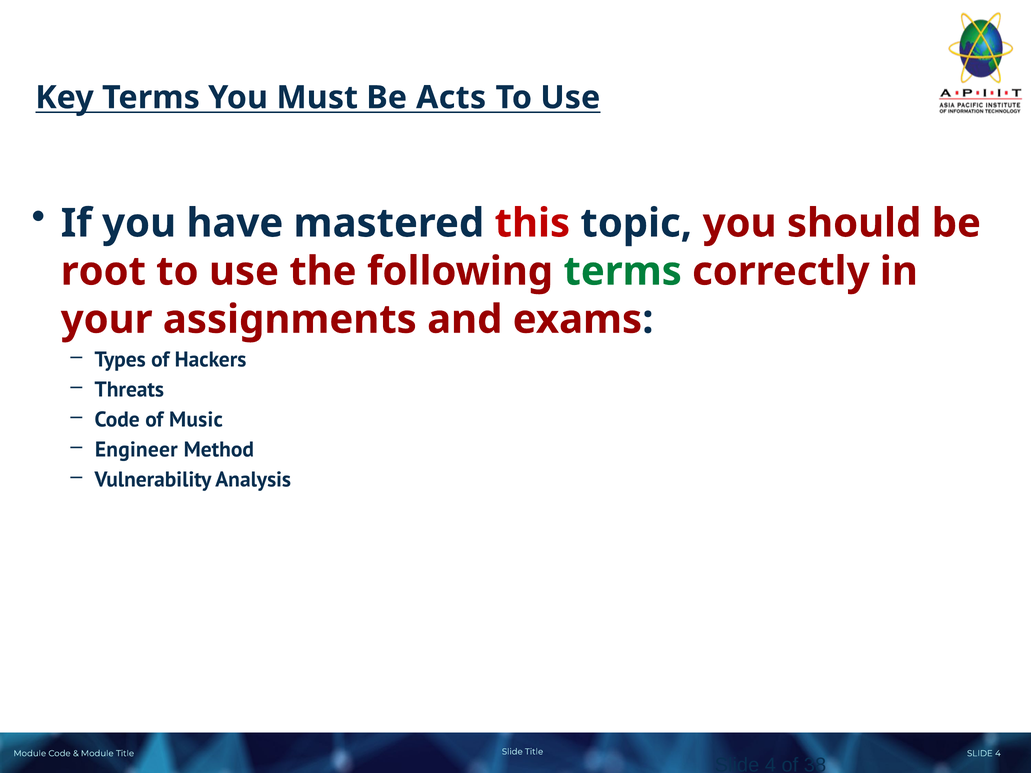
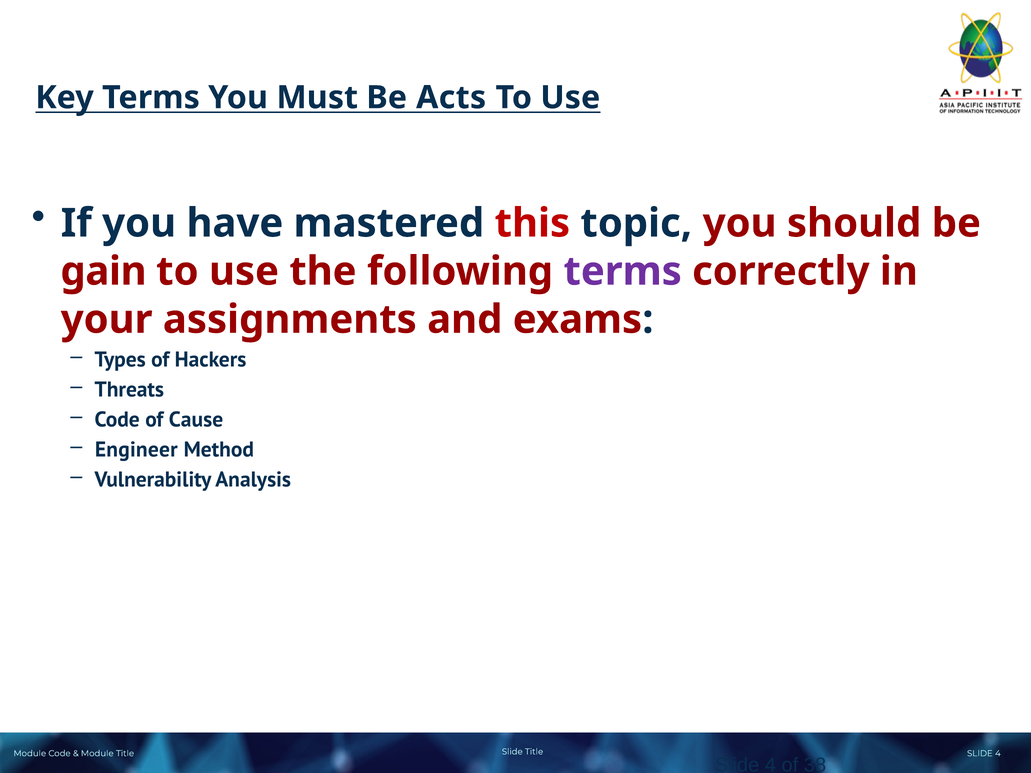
root: root -> gain
terms at (623, 272) colour: green -> purple
Music: Music -> Cause
